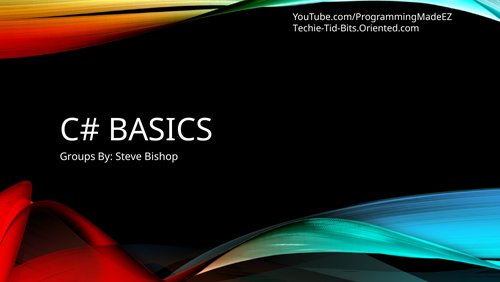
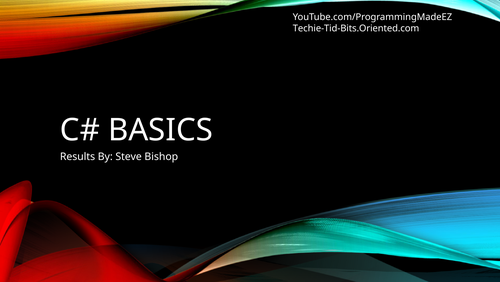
Groups: Groups -> Results
